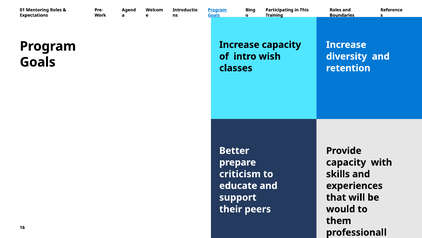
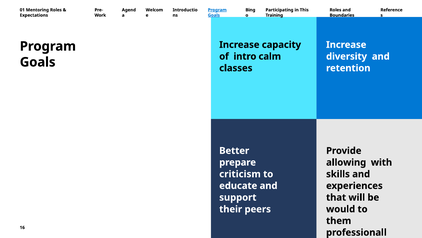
wish: wish -> calm
capacity at (346, 162): capacity -> allowing
